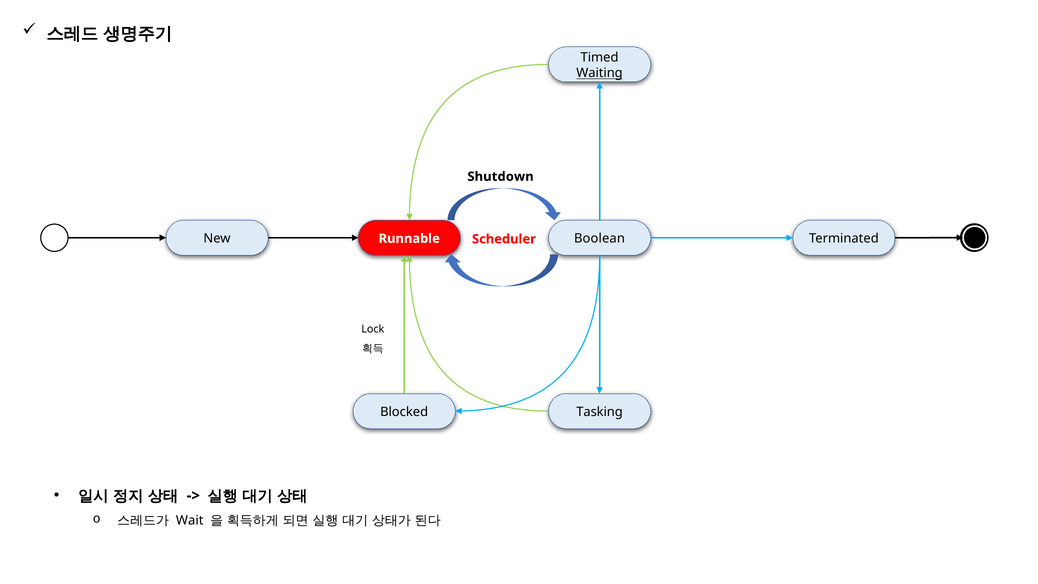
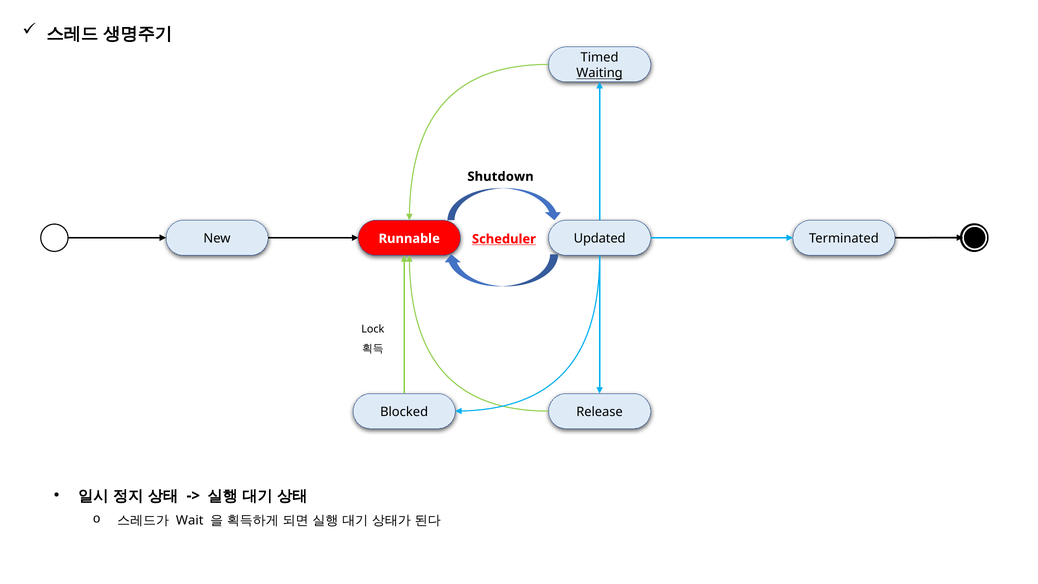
Boolean: Boolean -> Updated
Scheduler underline: none -> present
Tasking: Tasking -> Release
